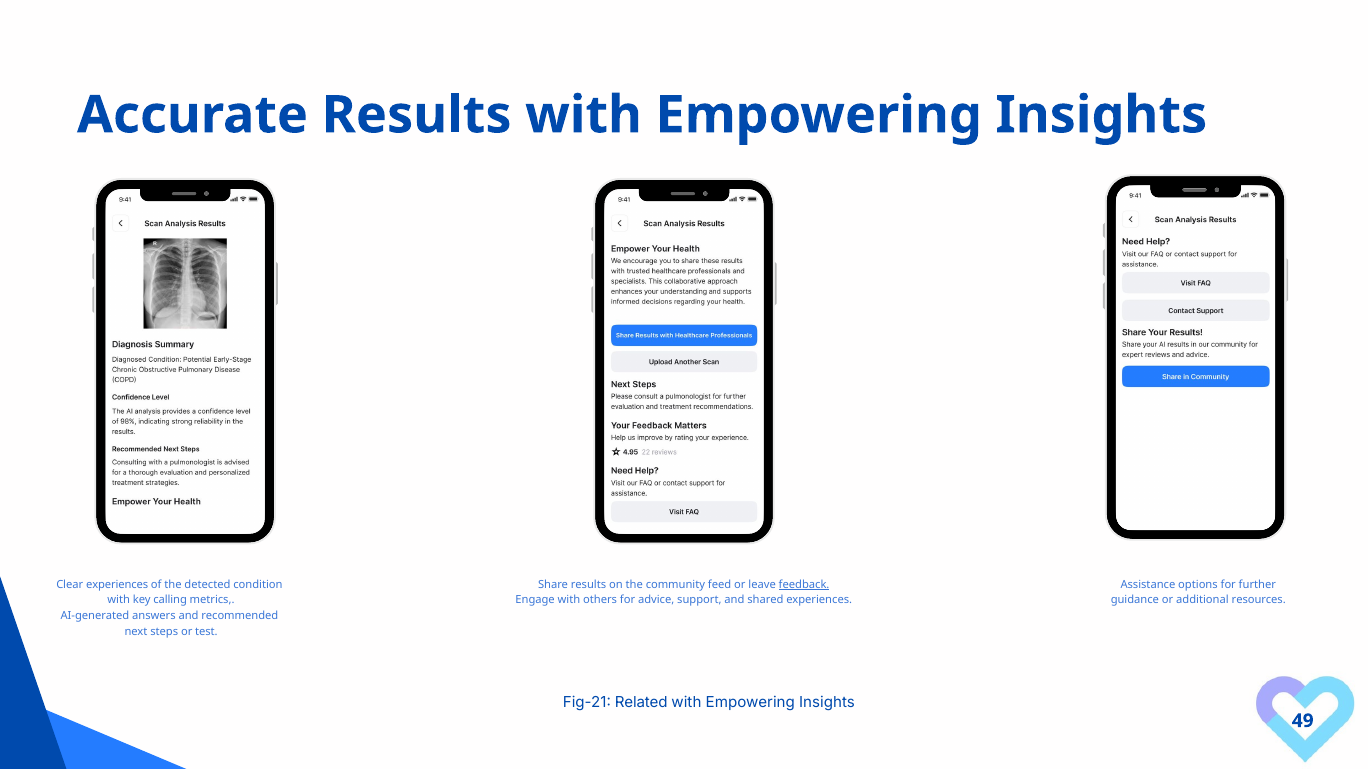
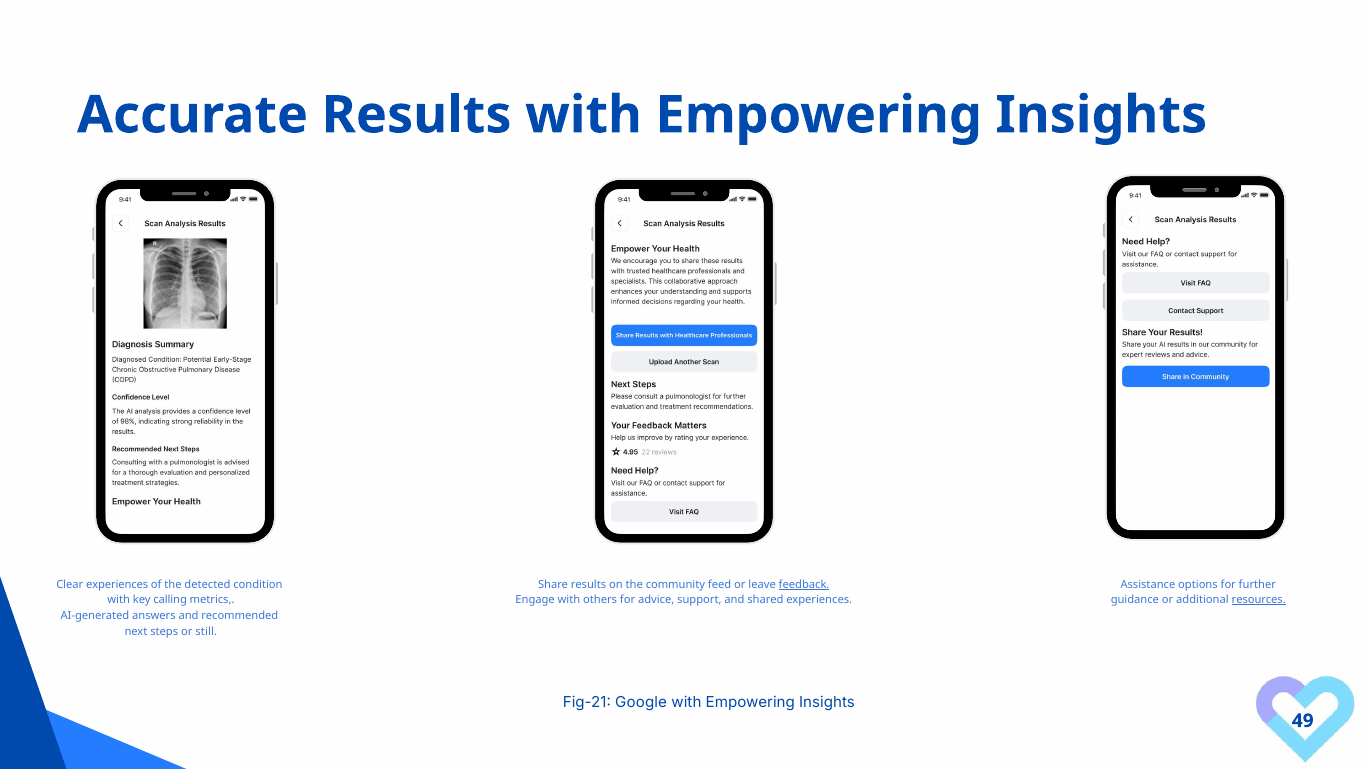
resources underline: none -> present
test: test -> still
Related: Related -> Google
